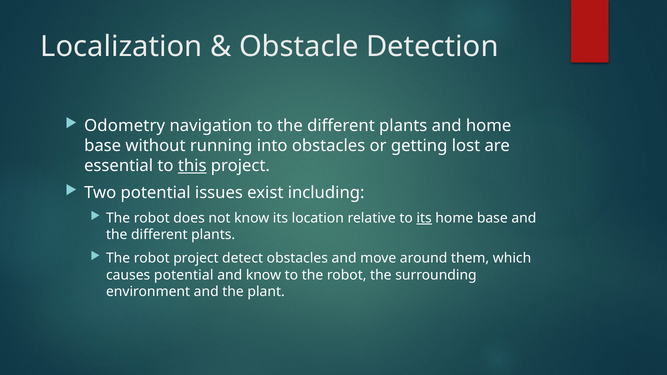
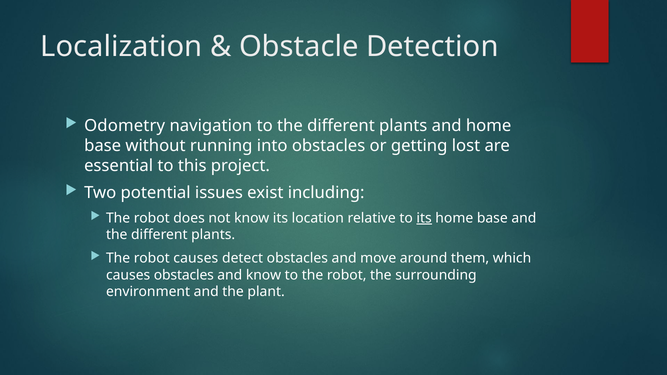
this underline: present -> none
robot project: project -> causes
causes potential: potential -> obstacles
